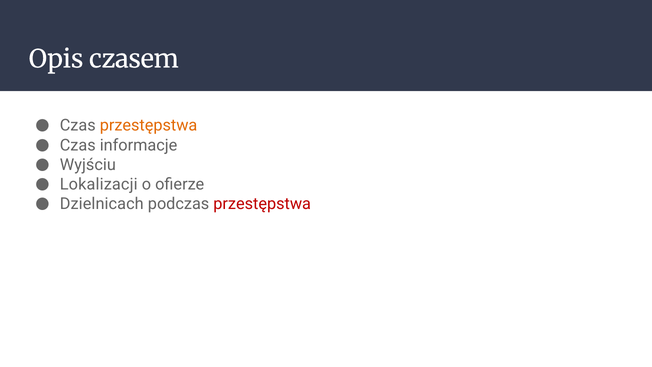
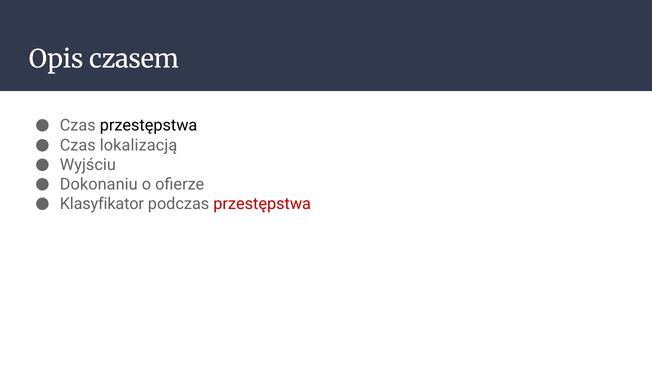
przestępstwa at (149, 125) colour: orange -> black
informacje: informacje -> lokalizacją
Lokalizacji: Lokalizacji -> Dokonaniu
Dzielnicach: Dzielnicach -> Klasyfikator
